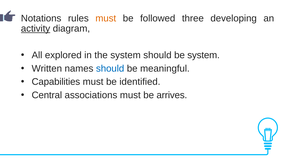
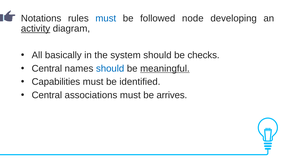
must at (106, 18) colour: orange -> blue
three: three -> node
explored: explored -> basically
be system: system -> checks
Written at (47, 69): Written -> Central
meaningful underline: none -> present
